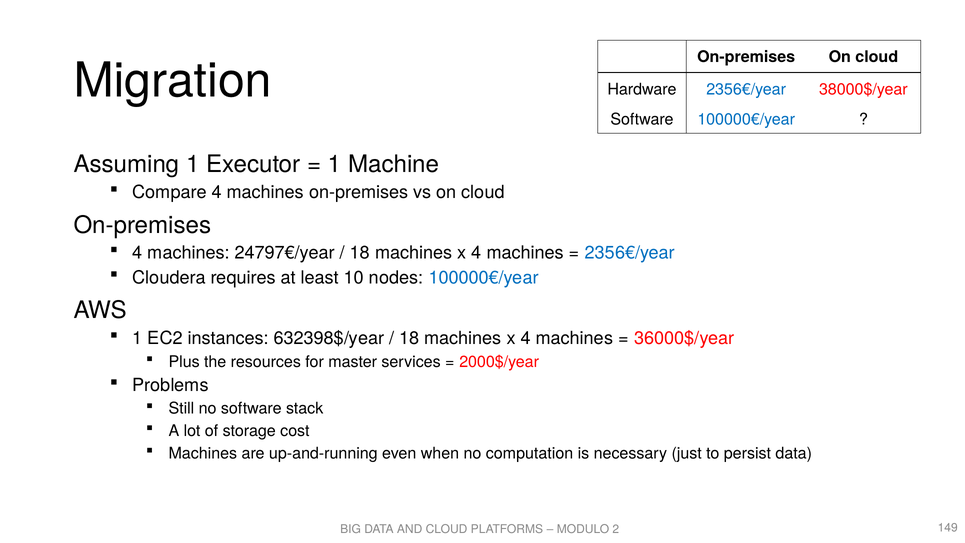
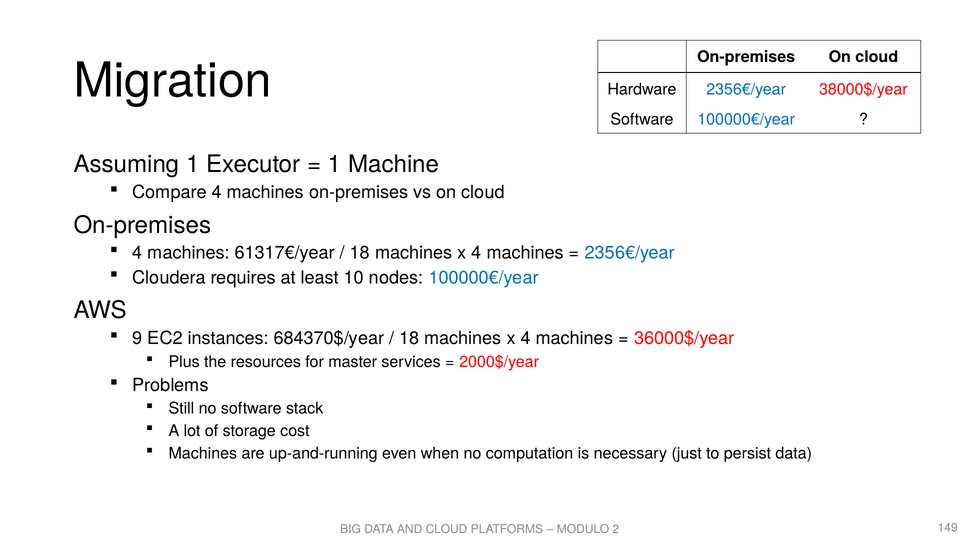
24797€/year: 24797€/year -> 61317€/year
1 at (137, 338): 1 -> 9
632398$/year: 632398$/year -> 684370$/year
